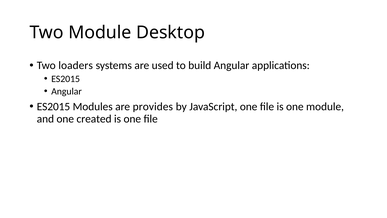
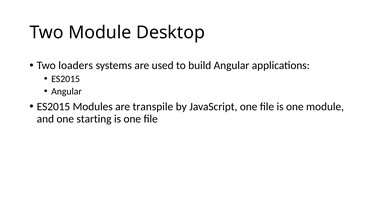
provides: provides -> transpile
created: created -> starting
